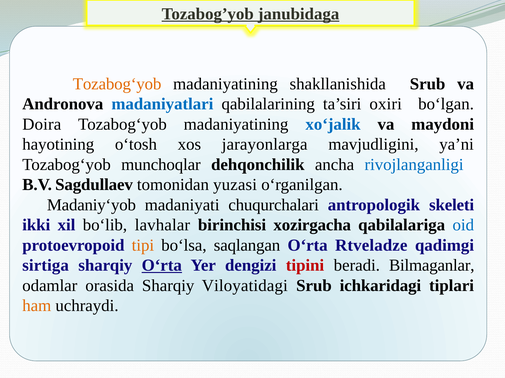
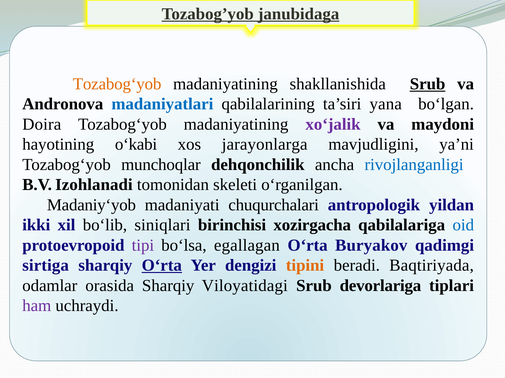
Srub at (428, 84) underline: none -> present
oxiri: oxiri -> yana
xo‘jalik colour: blue -> purple
o‘tosh: o‘tosh -> o‘kabi
Sagdullaev: Sagdullaev -> Izohlanadi
yuzasi: yuzasi -> skeleti
skeleti: skeleti -> yildan
lavhalar: lavhalar -> siniqlari
tipi colour: orange -> purple
saqlangan: saqlangan -> egallagan
Rtveladze: Rtveladze -> Buryakov
tipini colour: red -> orange
Bilmaganlar: Bilmaganlar -> Baqtiriyada
ichkaridagi: ichkaridagi -> devorlariga
ham colour: orange -> purple
